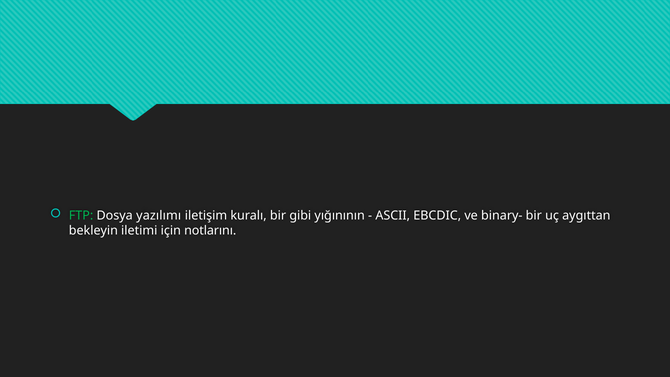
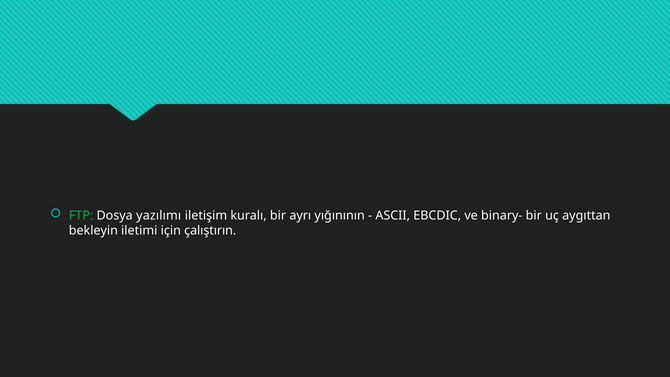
gibi: gibi -> ayrı
notlarını: notlarını -> çalıştırın
